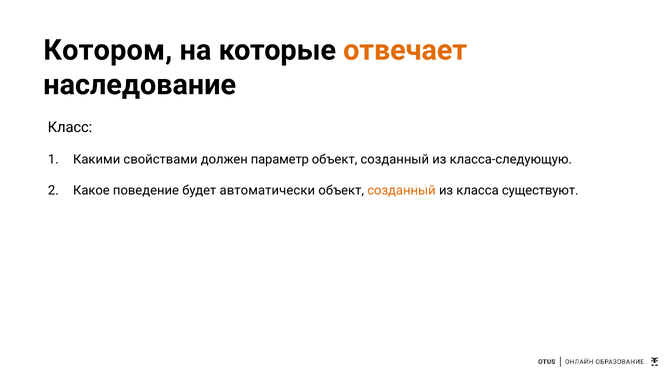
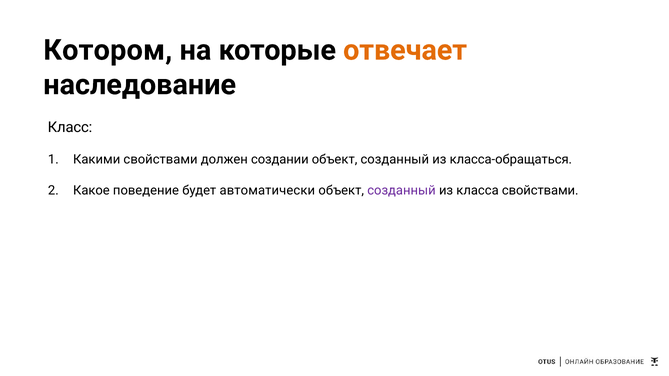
параметр: параметр -> создании
класса-следующую: класса-следующую -> класса-обращаться
созданный at (401, 191) colour: orange -> purple
класса существуют: существуют -> свойствами
